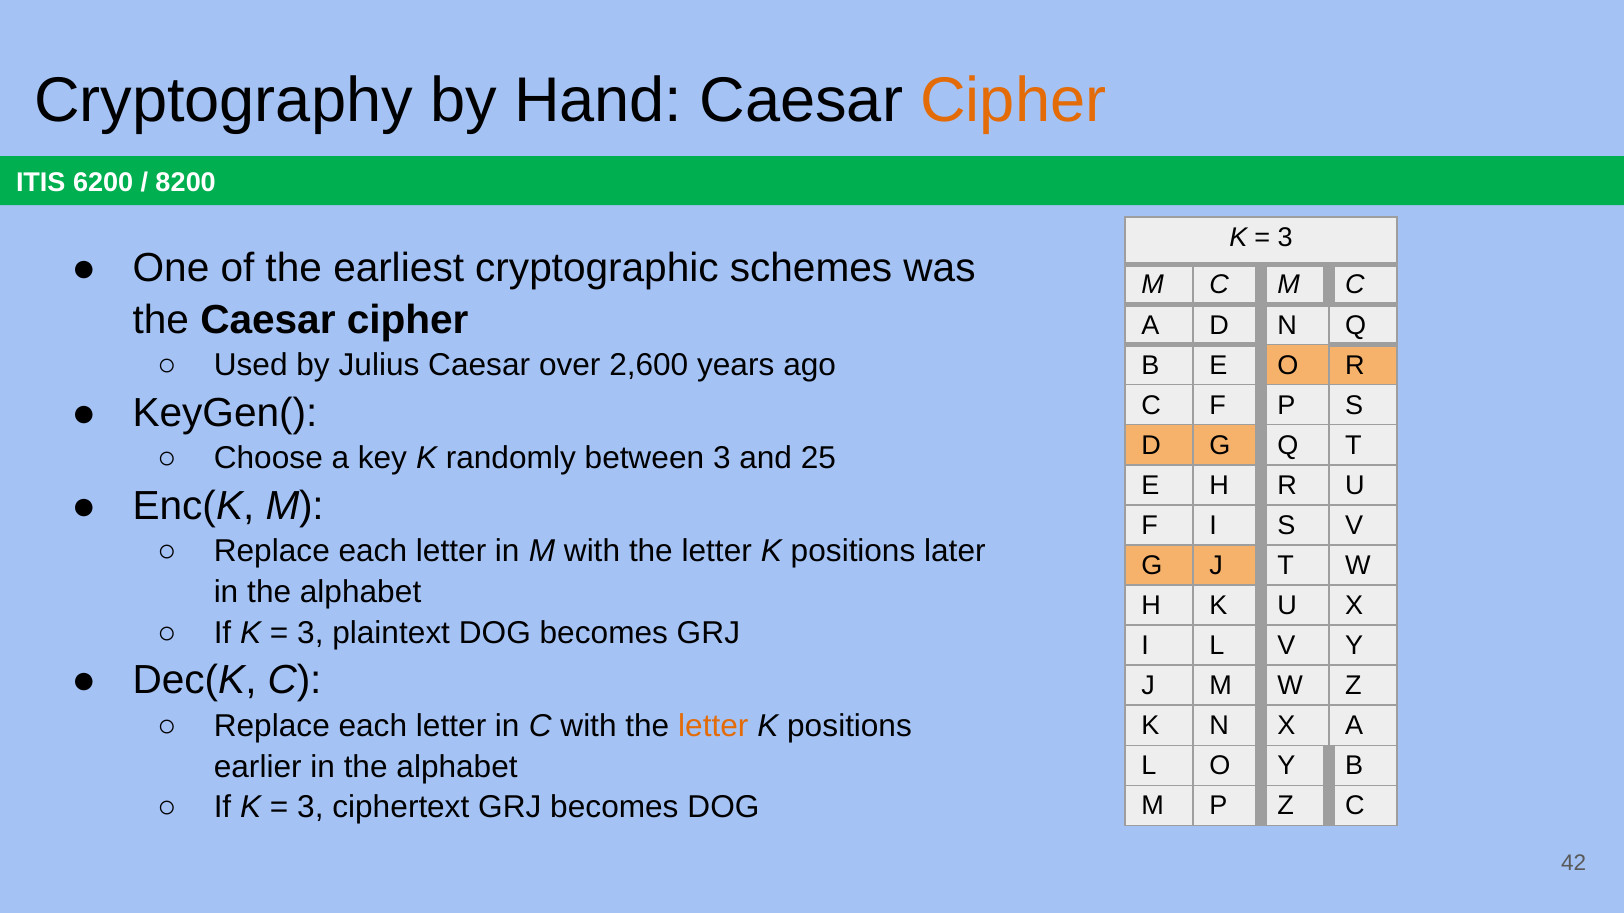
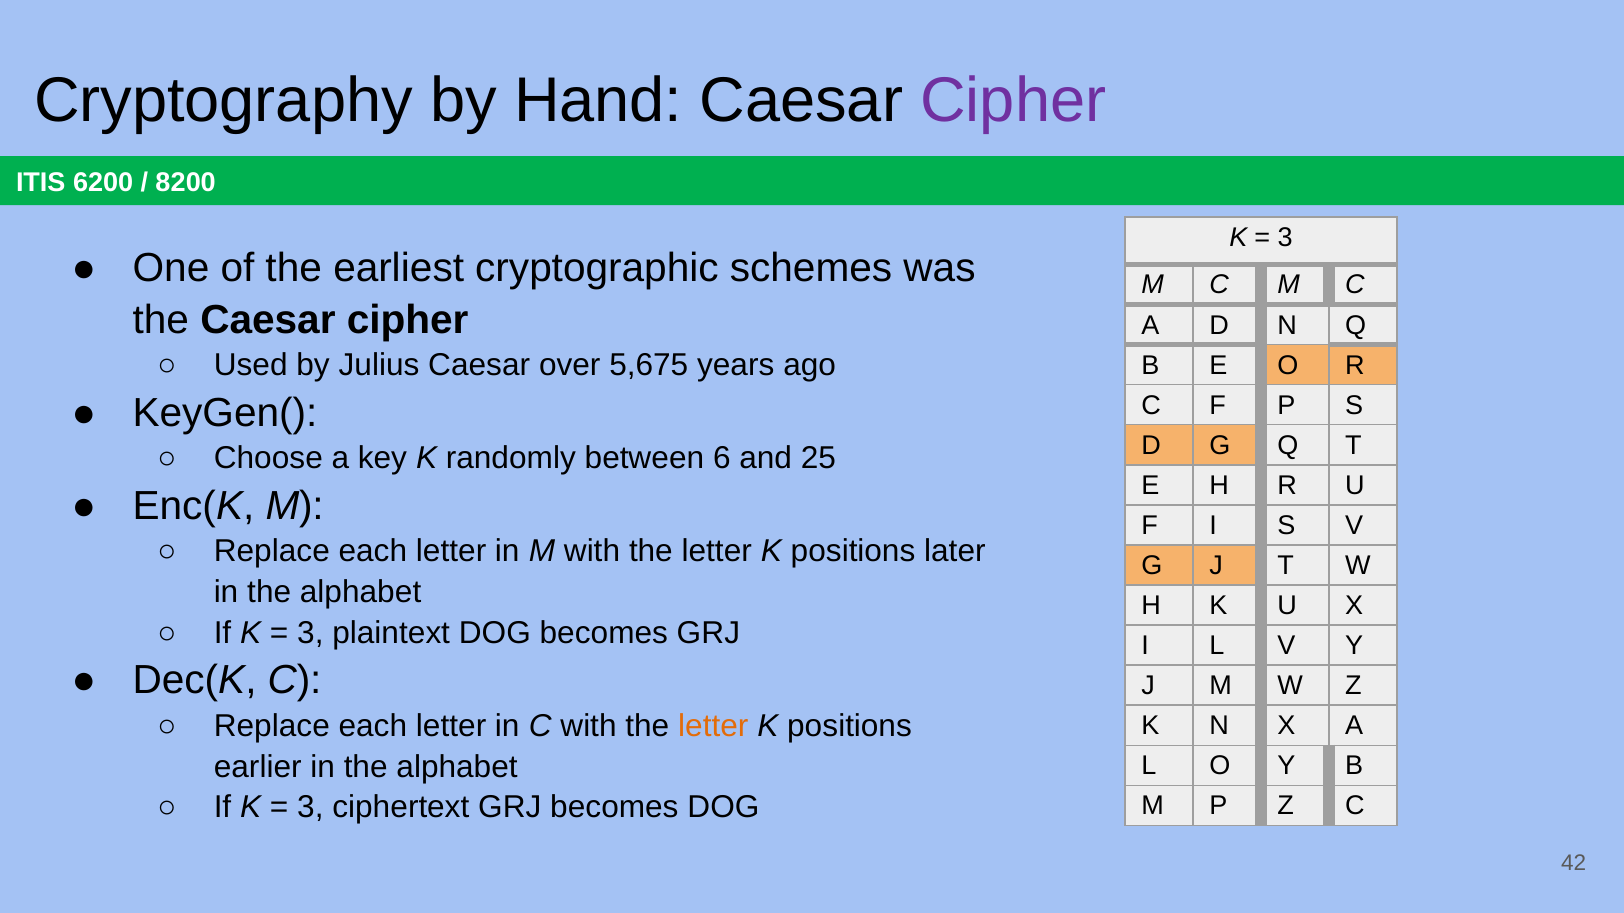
Cipher at (1013, 101) colour: orange -> purple
2,600: 2,600 -> 5,675
between 3: 3 -> 6
